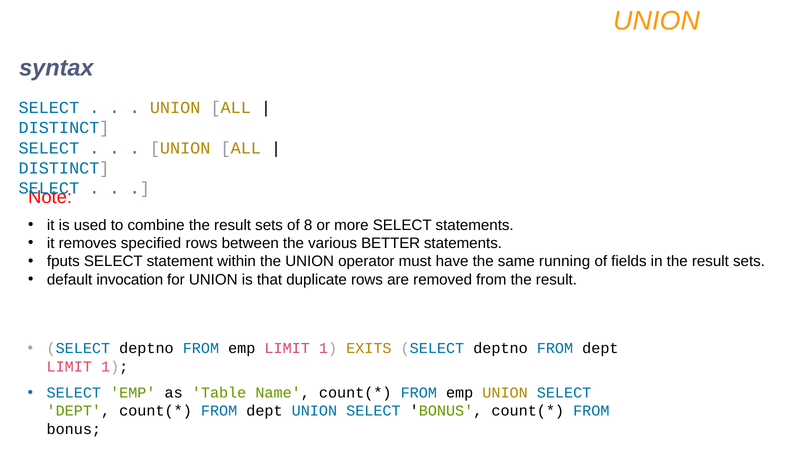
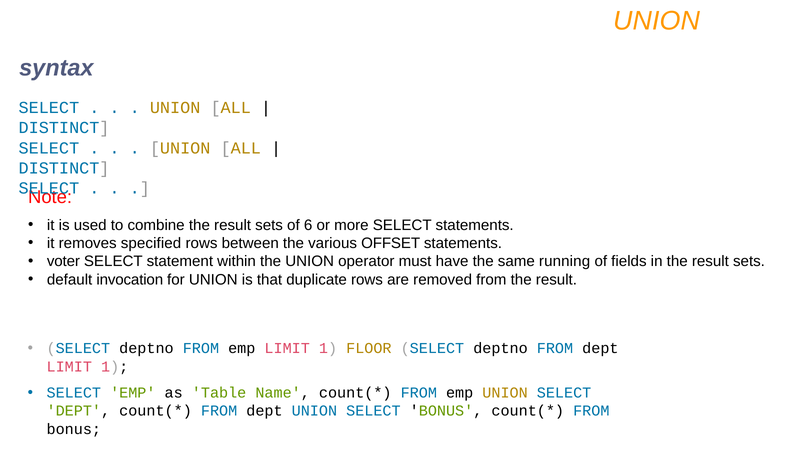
8: 8 -> 6
BETTER: BETTER -> OFFSET
fputs: fputs -> voter
EXITS: EXITS -> FLOOR
